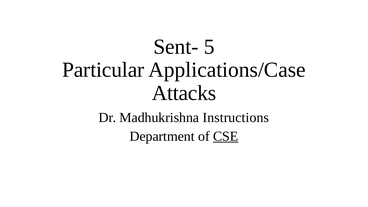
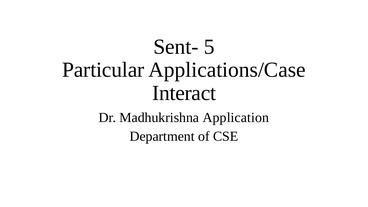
Attacks: Attacks -> Interact
Instructions: Instructions -> Application
CSE underline: present -> none
